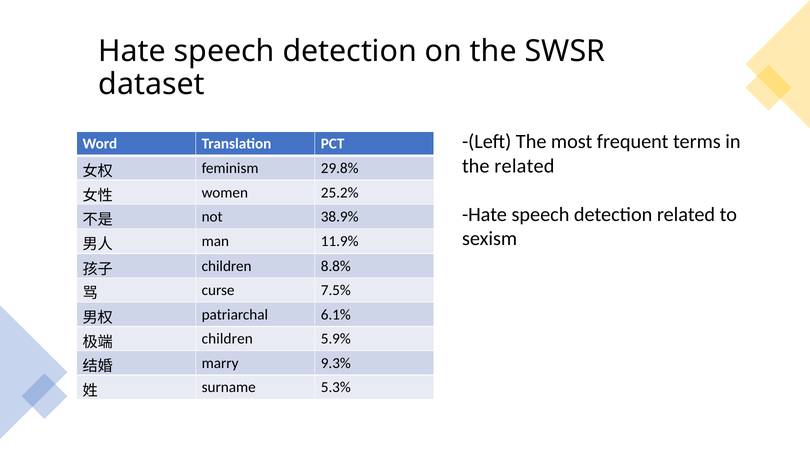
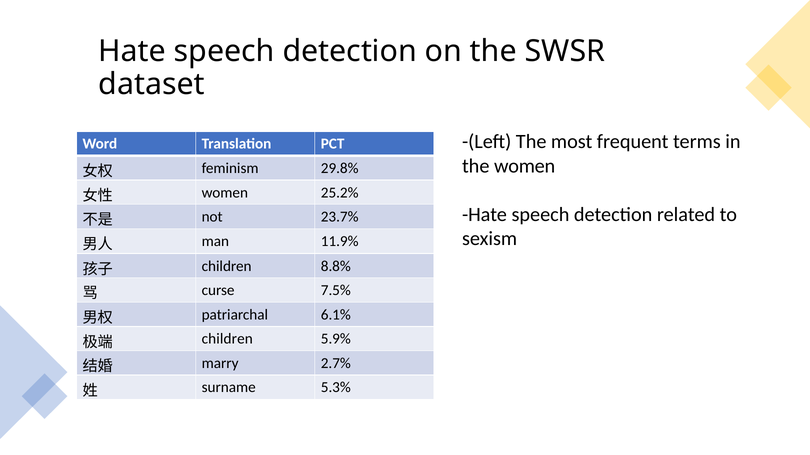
the related: related -> women
38.9%: 38.9% -> 23.7%
9.3%: 9.3% -> 2.7%
